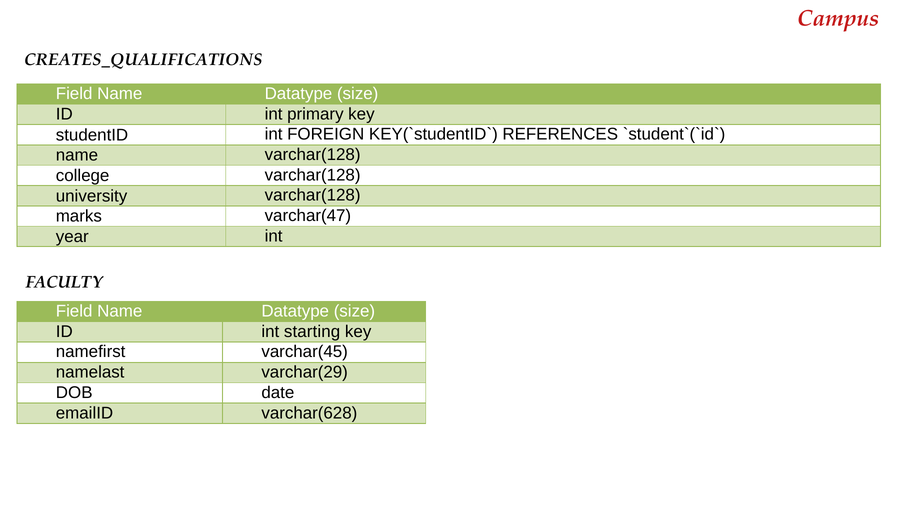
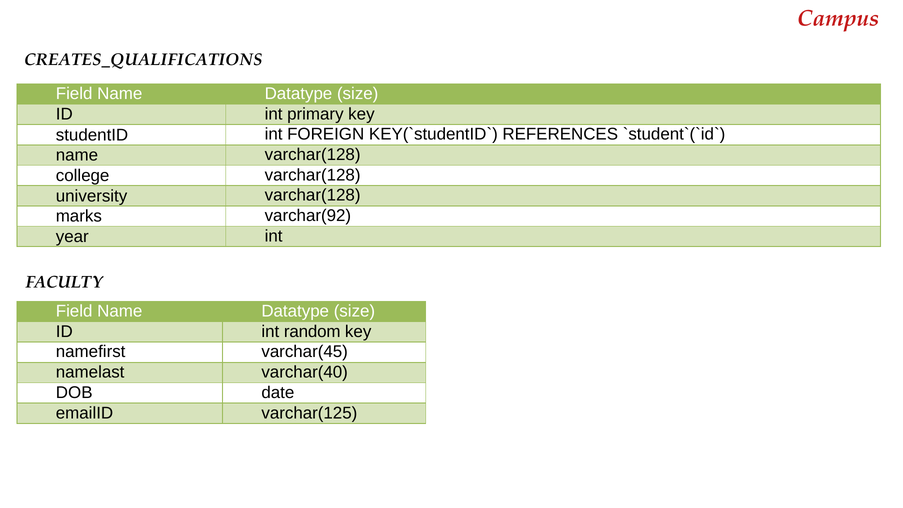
varchar(47: varchar(47 -> varchar(92
starting: starting -> random
varchar(29: varchar(29 -> varchar(40
varchar(628: varchar(628 -> varchar(125
